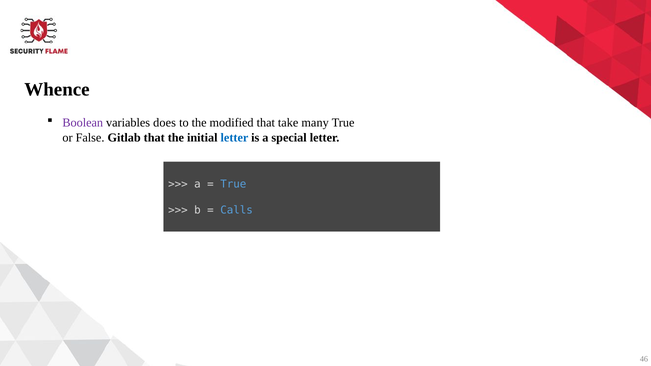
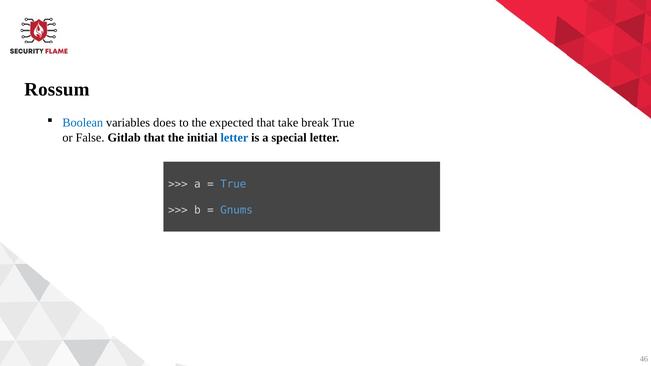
Whence: Whence -> Rossum
Boolean colour: purple -> blue
modified: modified -> expected
many: many -> break
Calls: Calls -> Gnums
